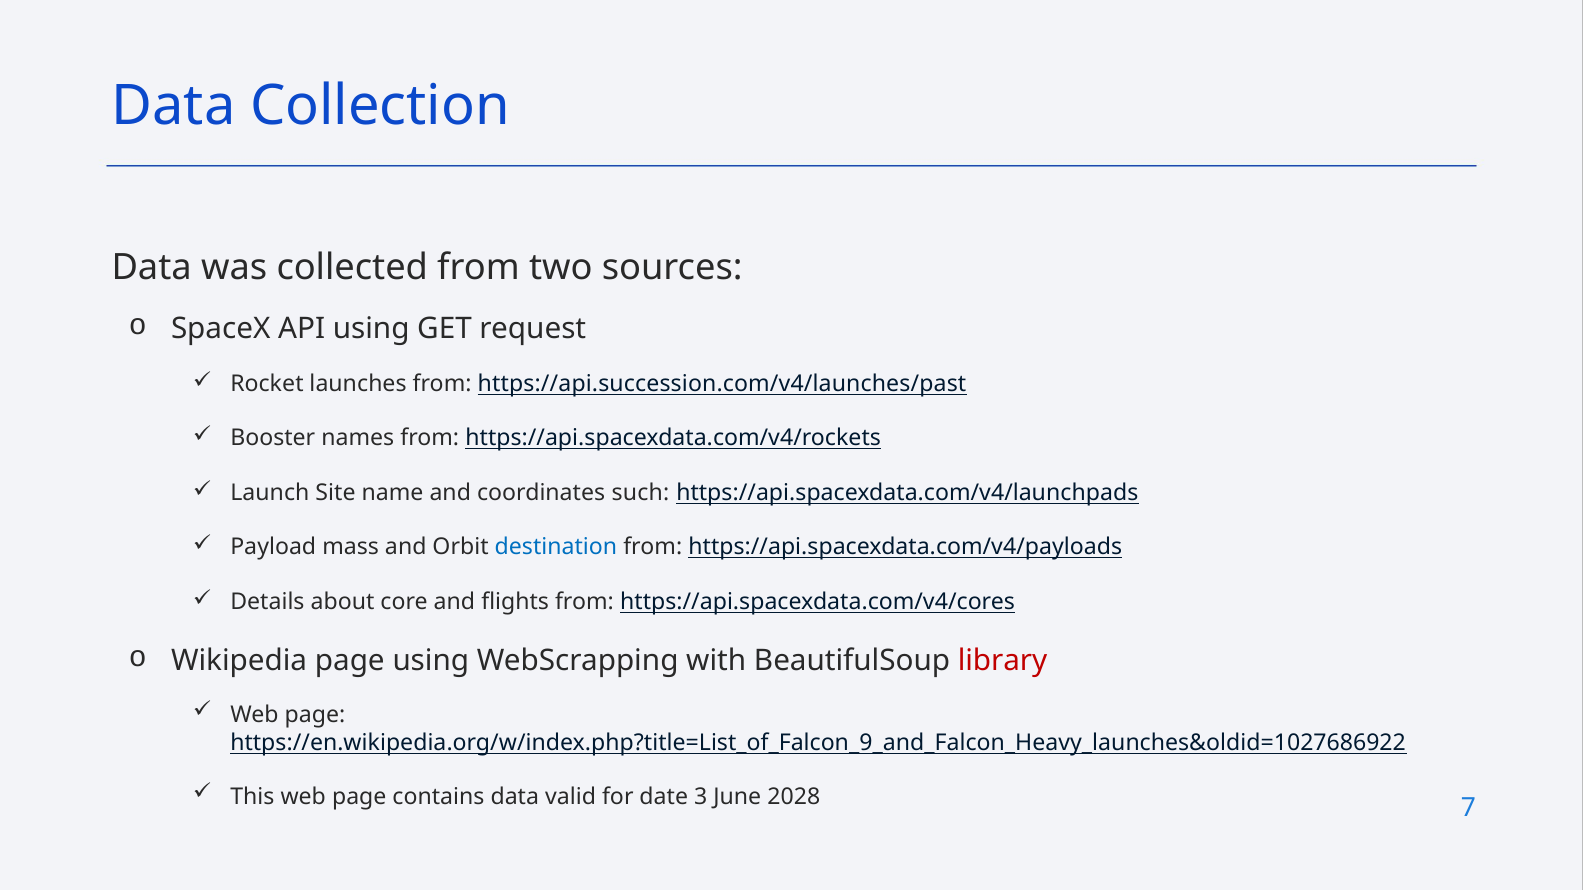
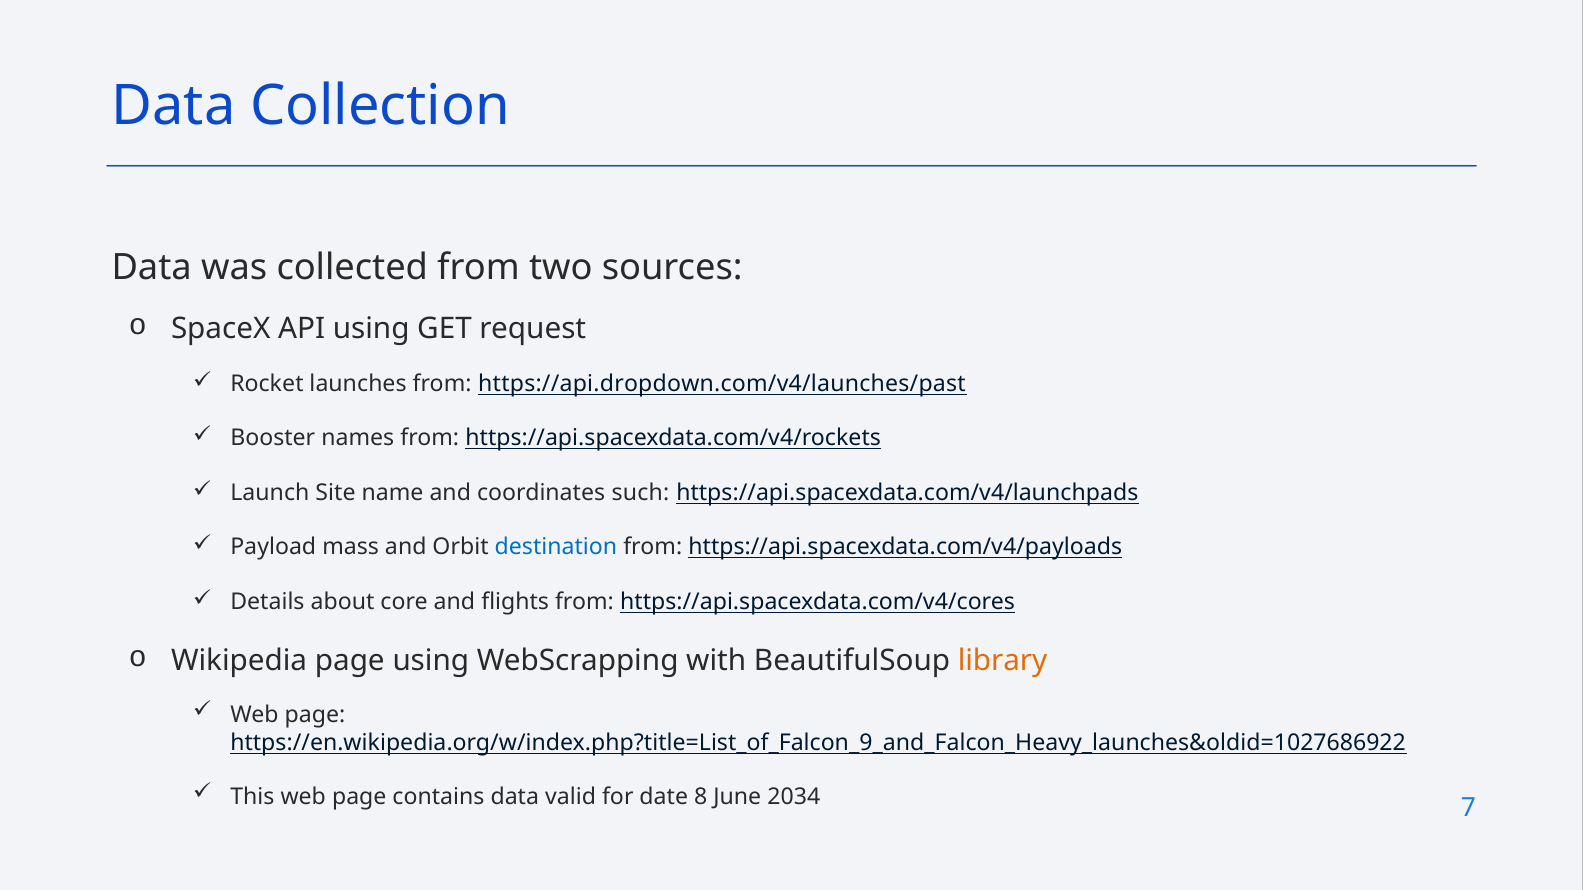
https://api.succession.com/v4/launches/past: https://api.succession.com/v4/launches/past -> https://api.dropdown.com/v4/launches/past
library colour: red -> orange
3: 3 -> 8
2028: 2028 -> 2034
